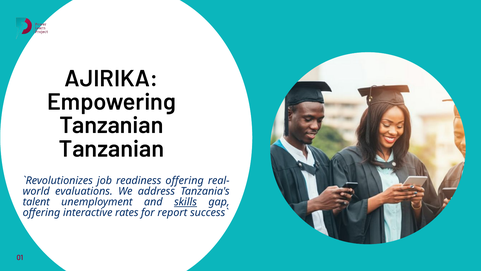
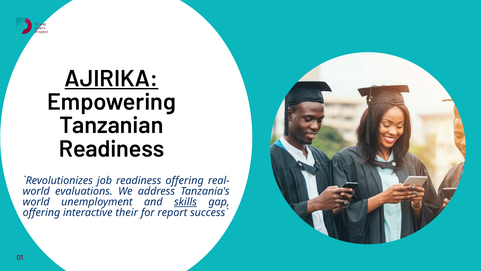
AJIRIKA underline: none -> present
Tanzanian at (111, 149): Tanzanian -> Readiness
talent at (36, 202): talent -> world
rates: rates -> their
